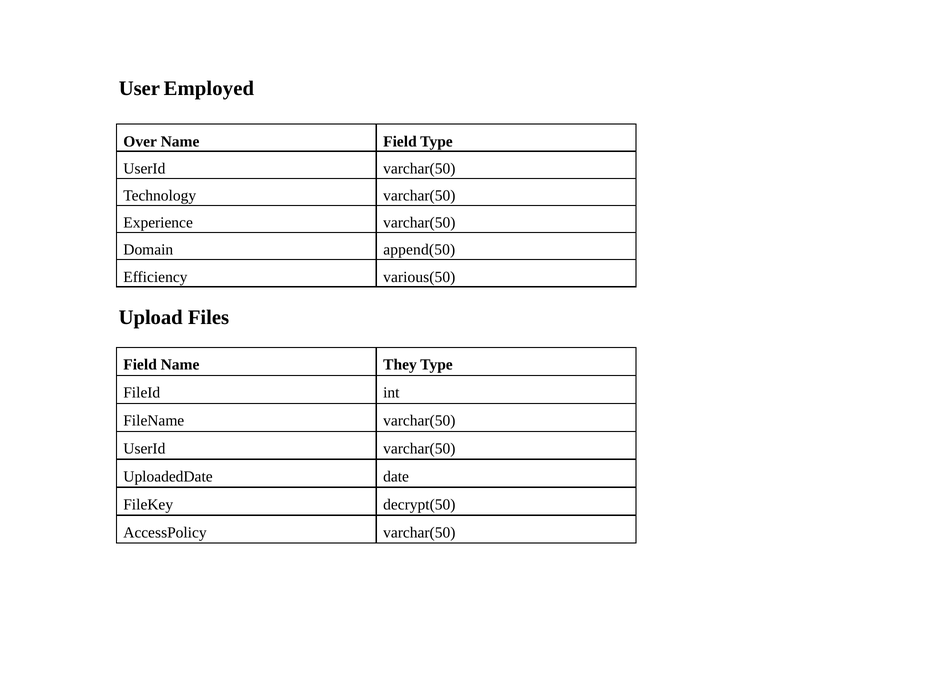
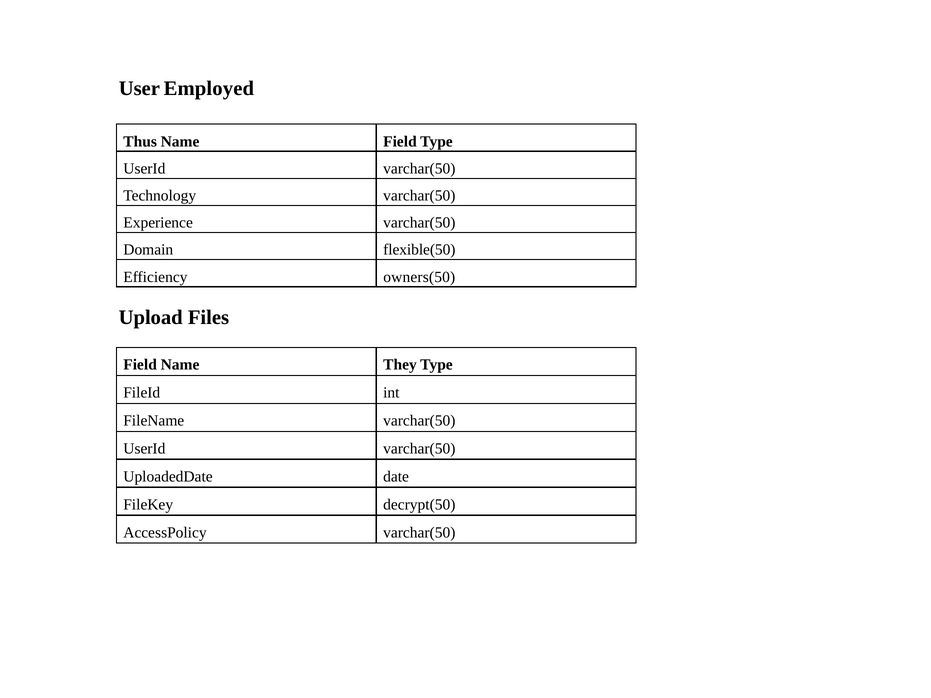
Over: Over -> Thus
append(50: append(50 -> flexible(50
various(50: various(50 -> owners(50
